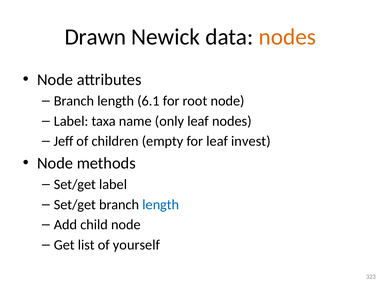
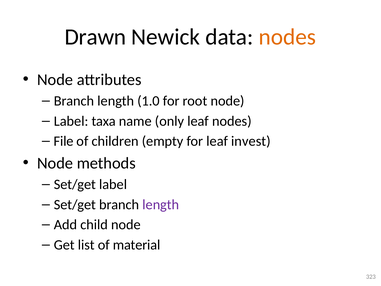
6.1: 6.1 -> 1.0
Jeff: Jeff -> File
length at (161, 204) colour: blue -> purple
yourself: yourself -> material
